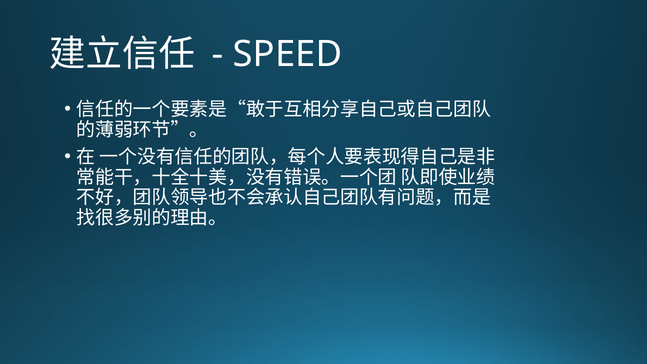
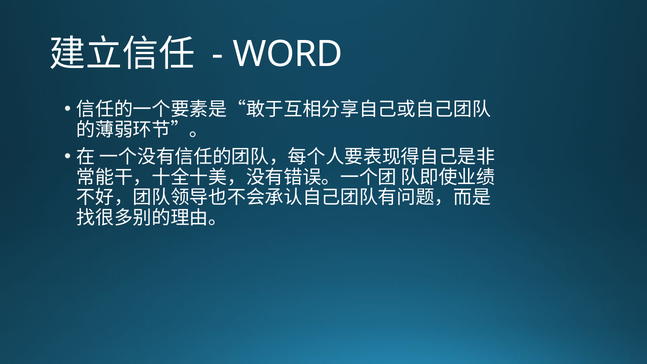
SPEED: SPEED -> WORD
